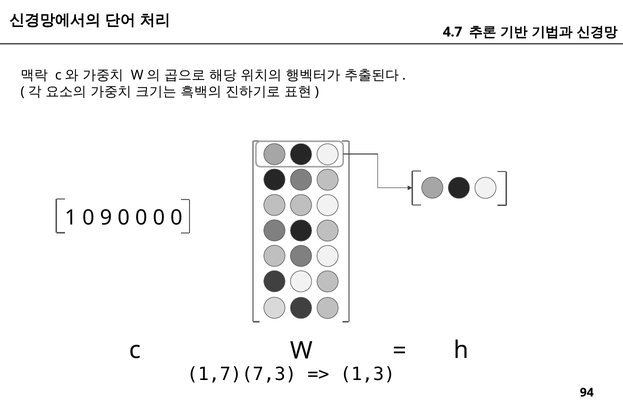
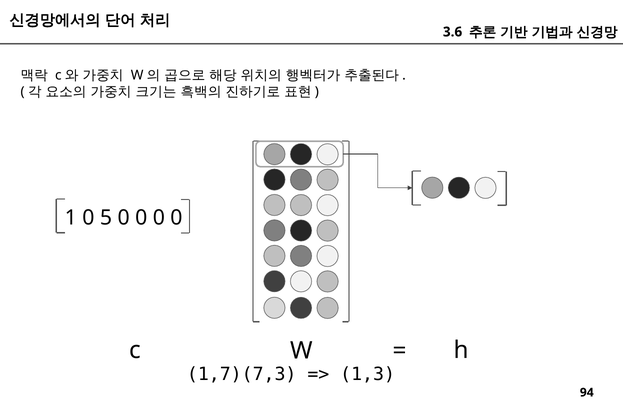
4.7: 4.7 -> 3.6
9: 9 -> 5
